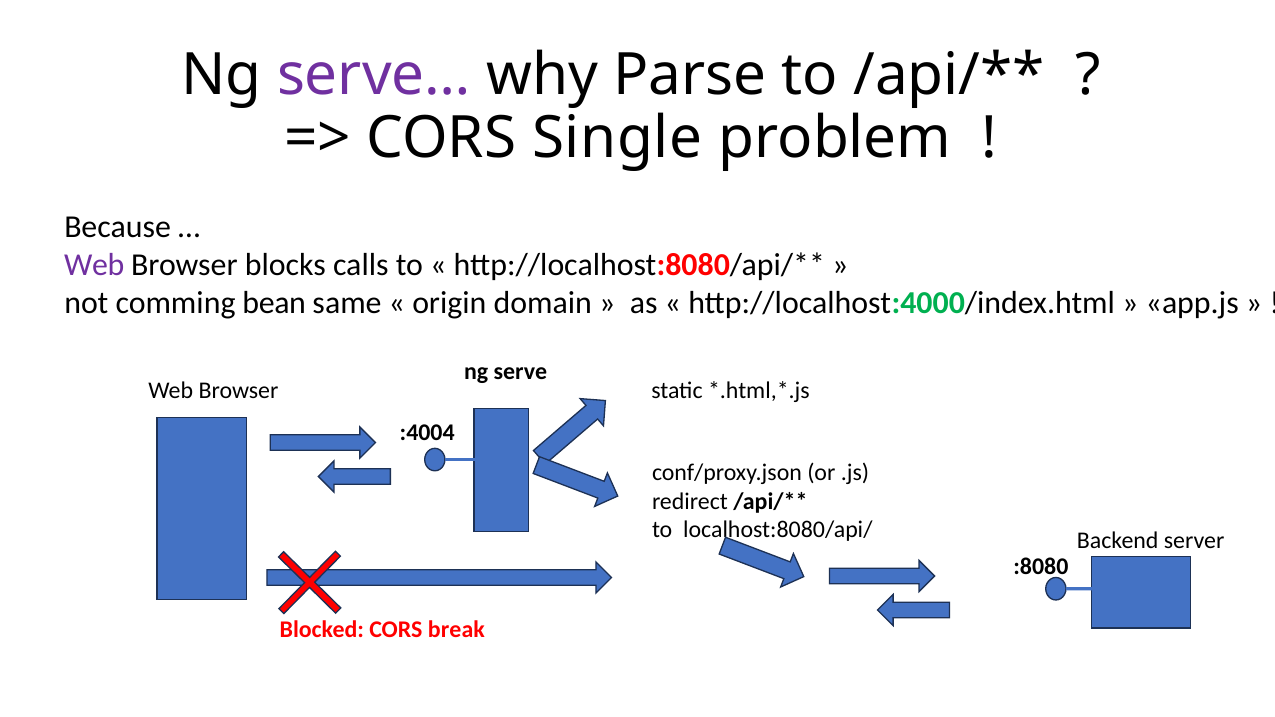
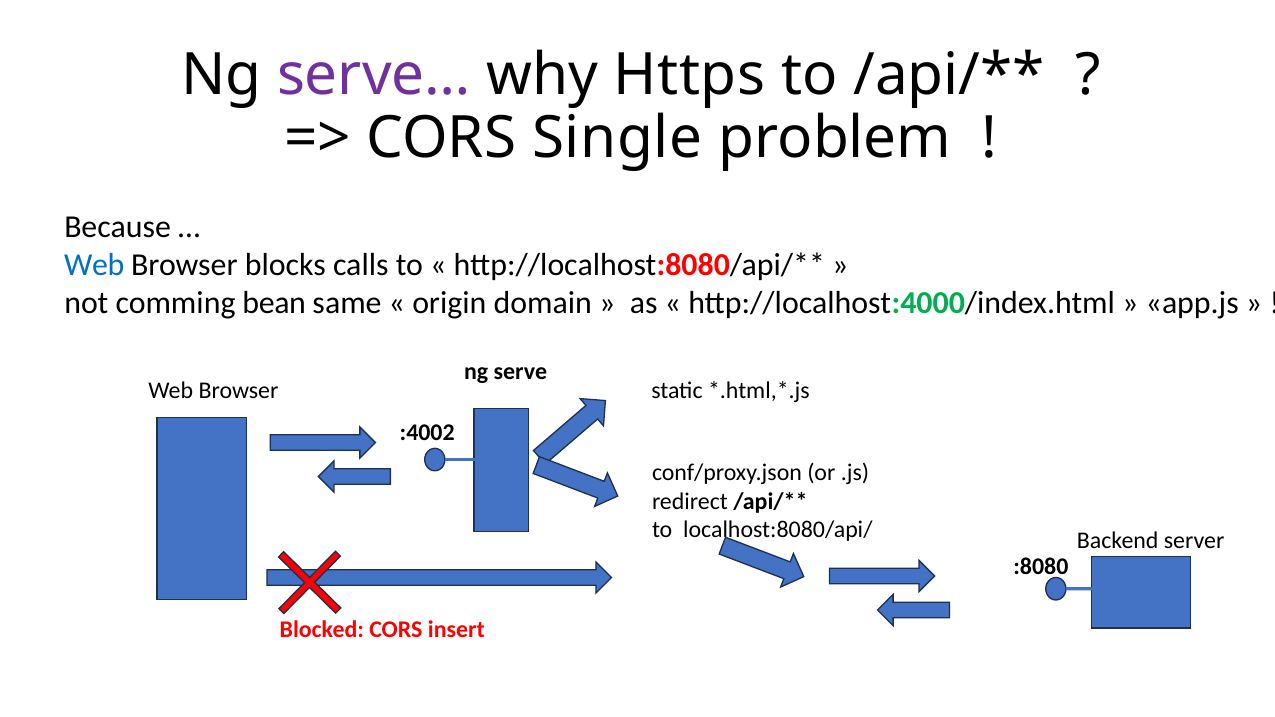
Parse: Parse -> Https
Web at (94, 265) colour: purple -> blue
:4004: :4004 -> :4002
break: break -> insert
